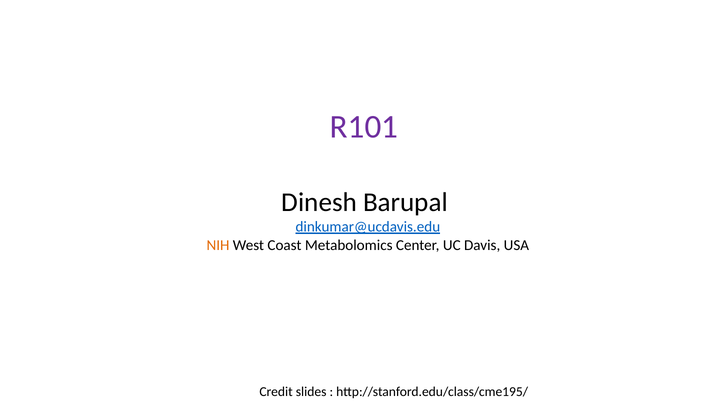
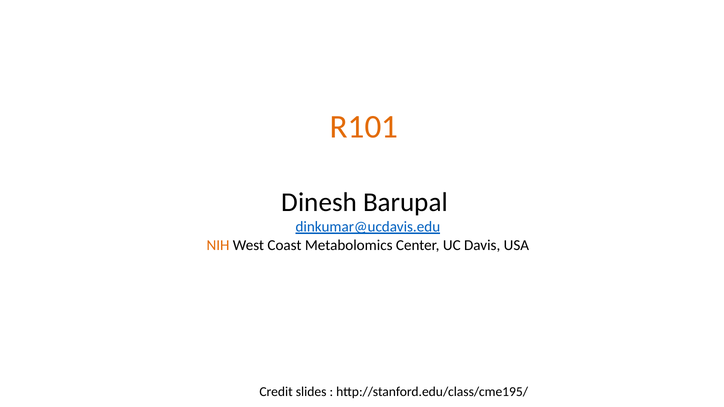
R101 colour: purple -> orange
